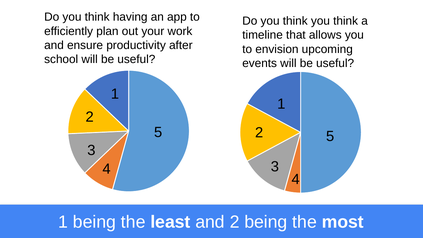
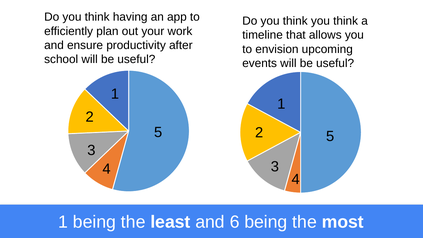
and 2: 2 -> 6
